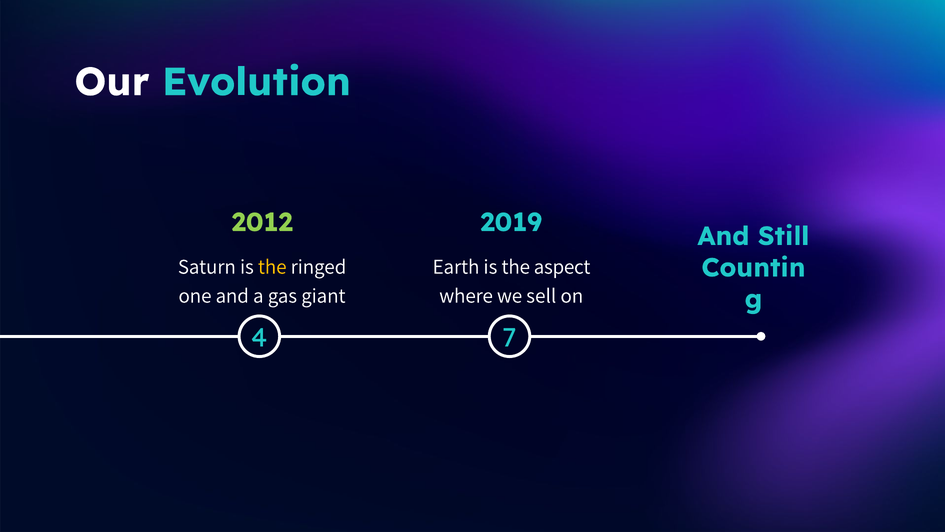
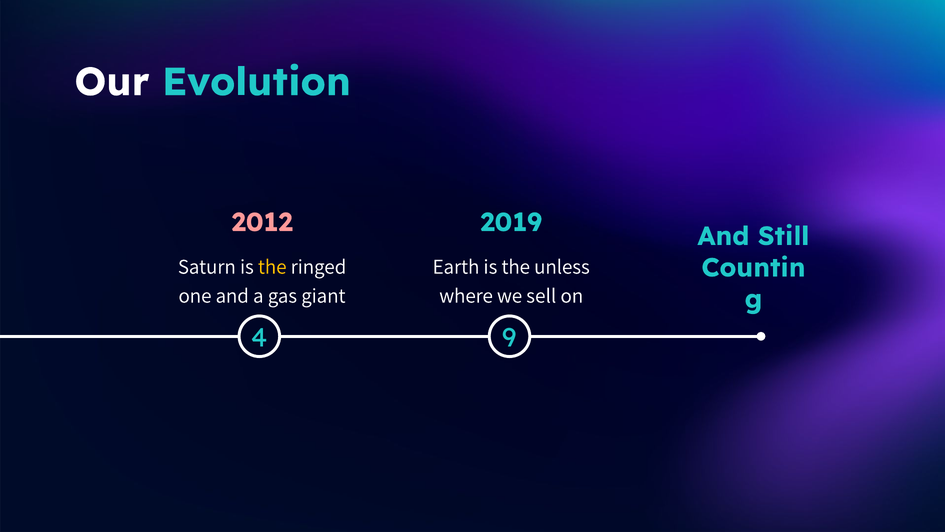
2012 colour: light green -> pink
aspect: aspect -> unless
7: 7 -> 9
